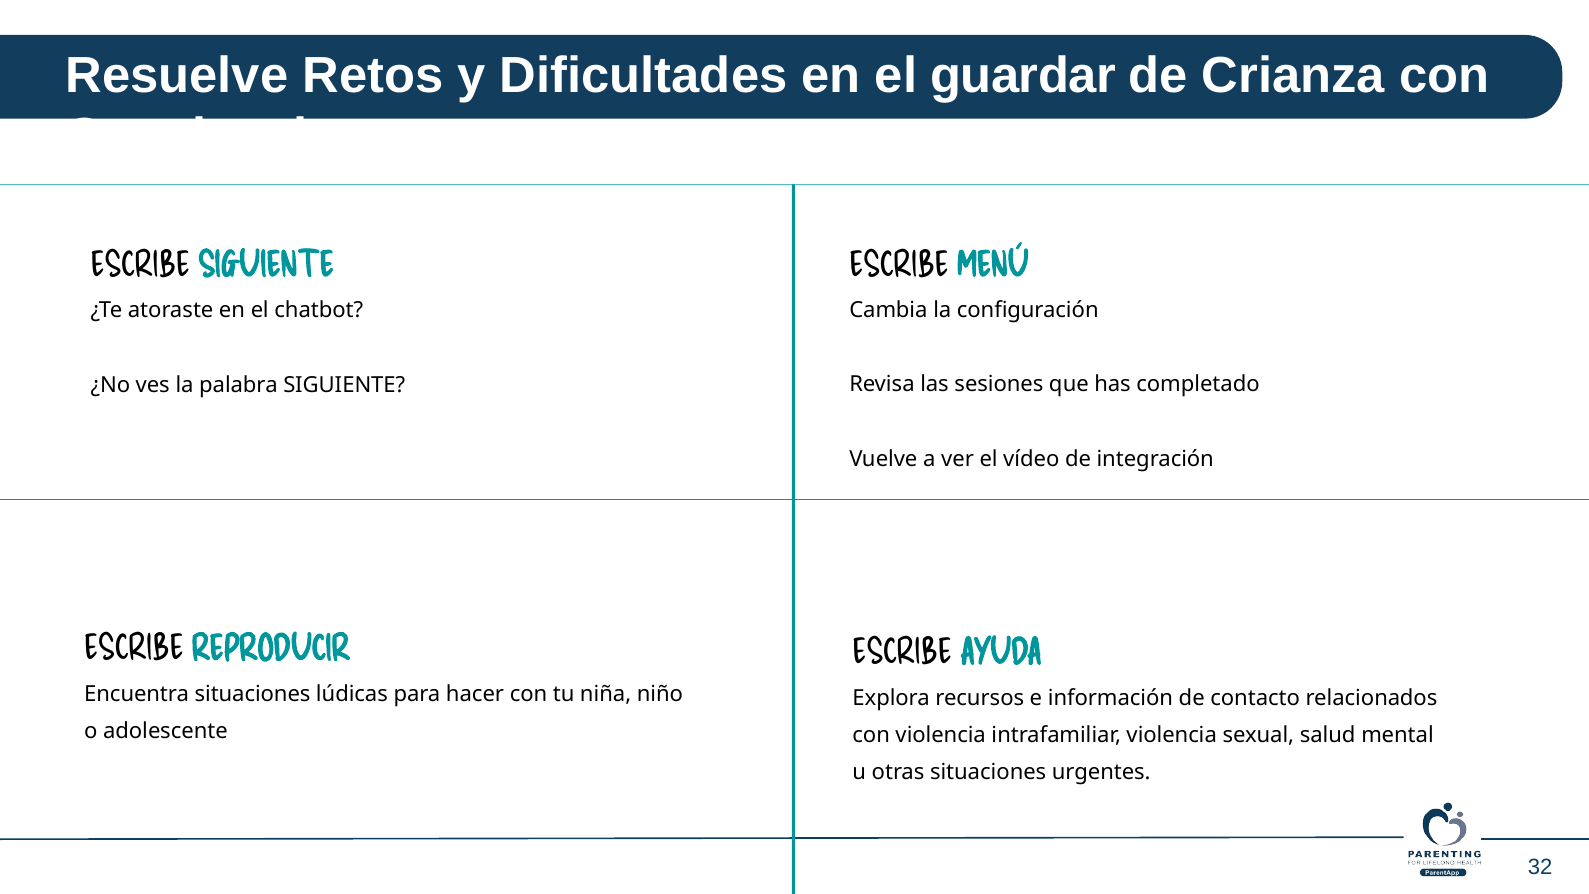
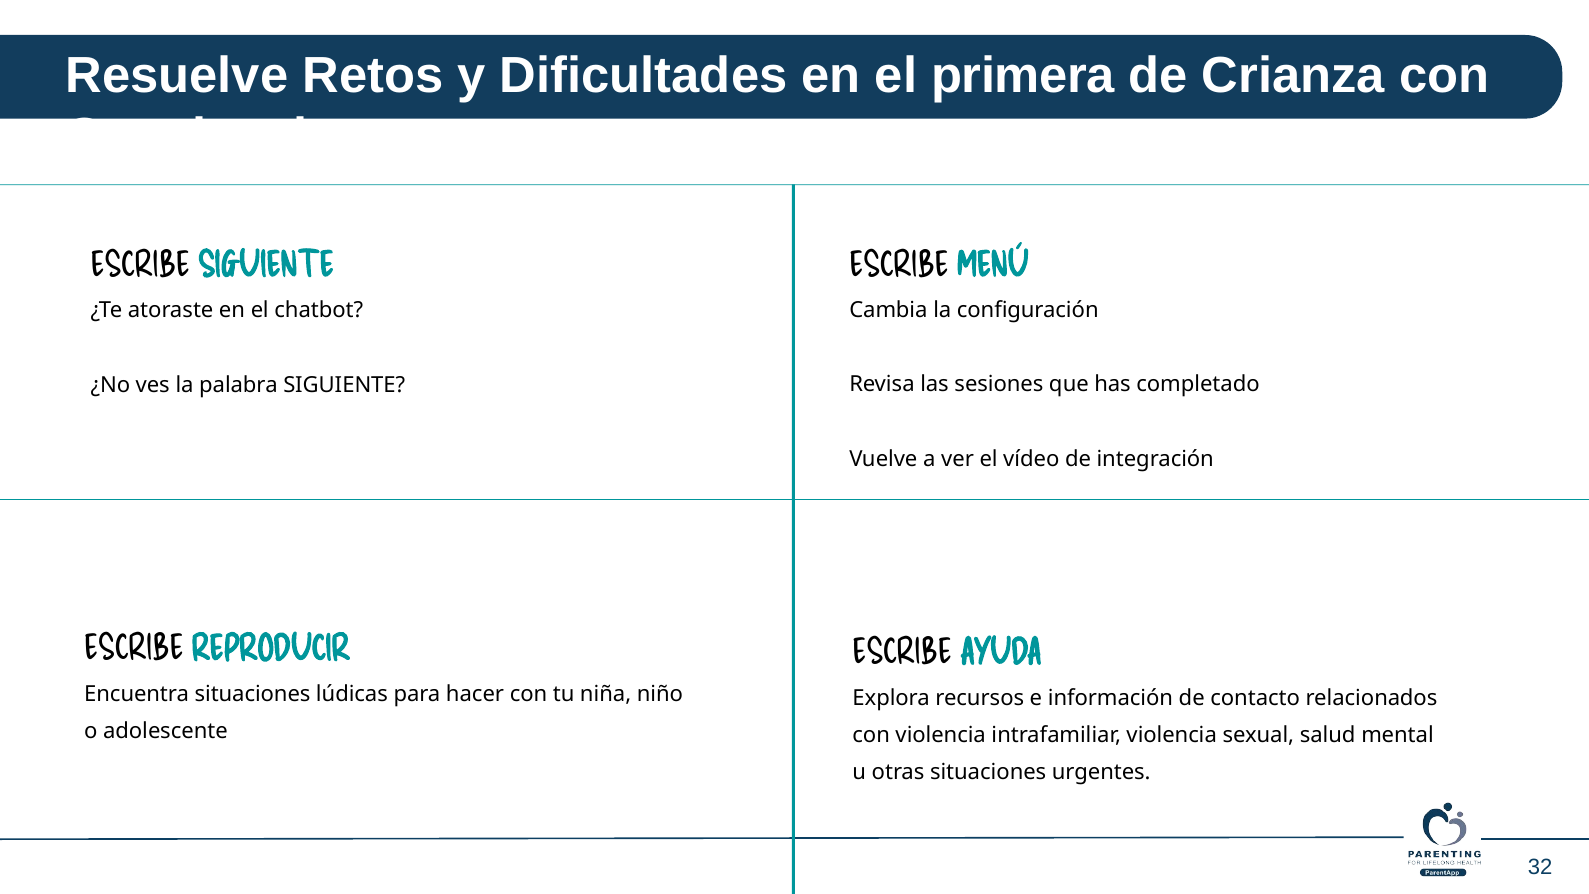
guardar: guardar -> primera
